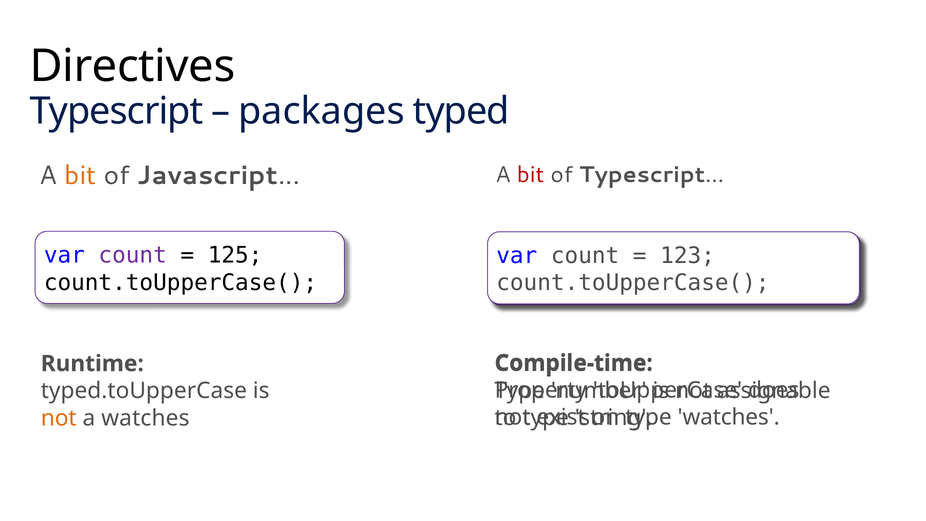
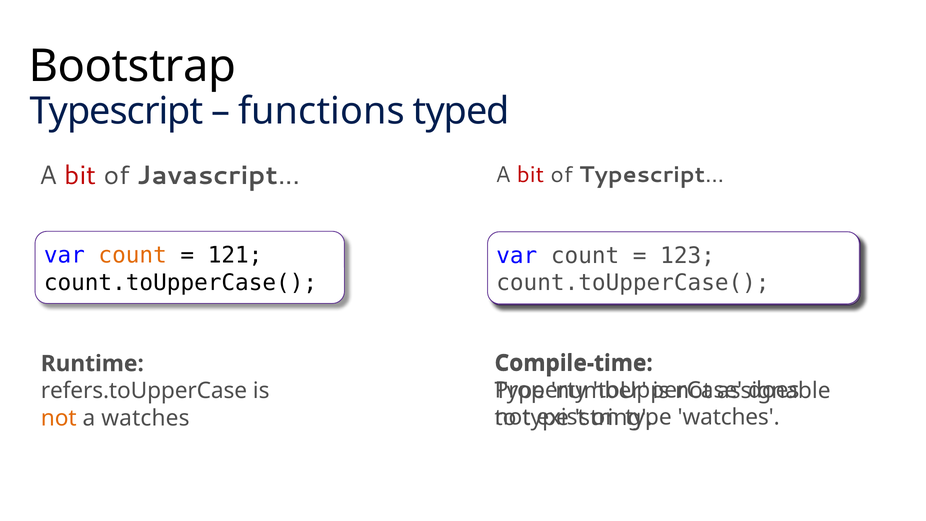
Directives: Directives -> Bootstrap
packages: packages -> functions
bit at (80, 175) colour: orange -> red
count at (133, 255) colour: purple -> orange
125: 125 -> 121
typed.toUpperCase: typed.toUpperCase -> refers.toUpperCase
